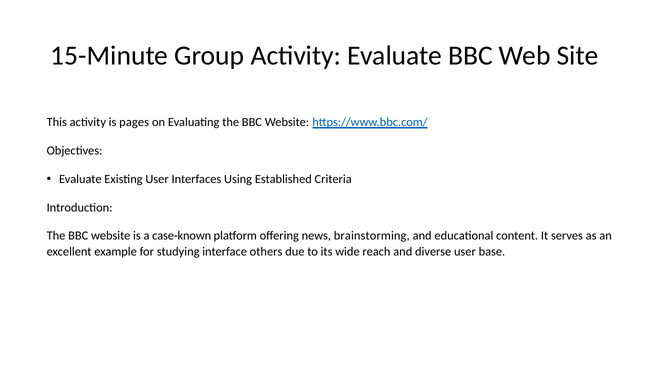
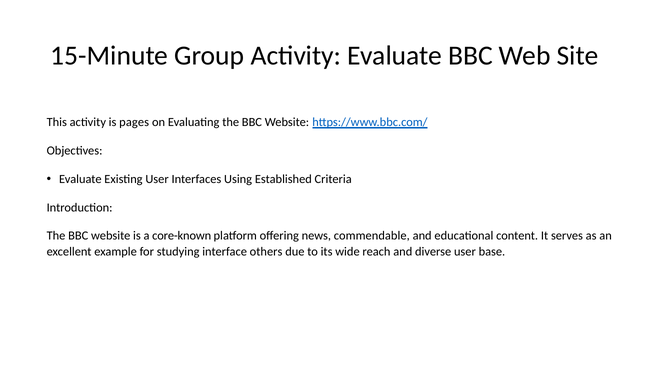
case-known: case-known -> core-known
brainstorming: brainstorming -> commendable
